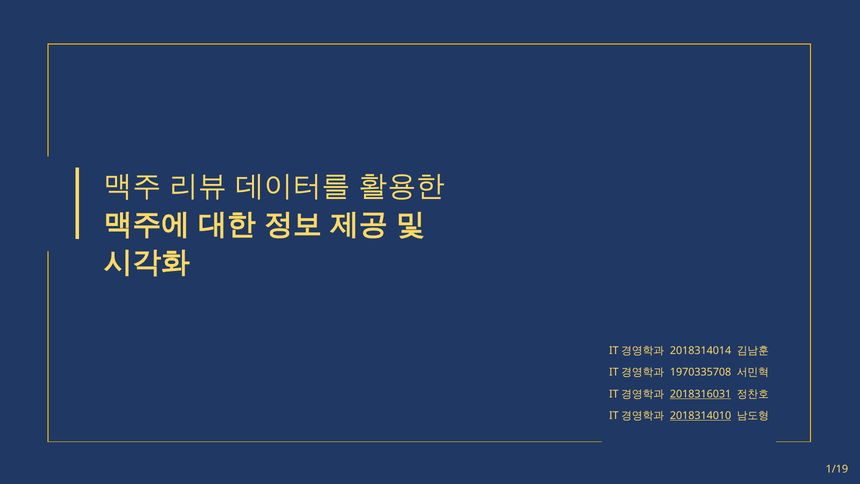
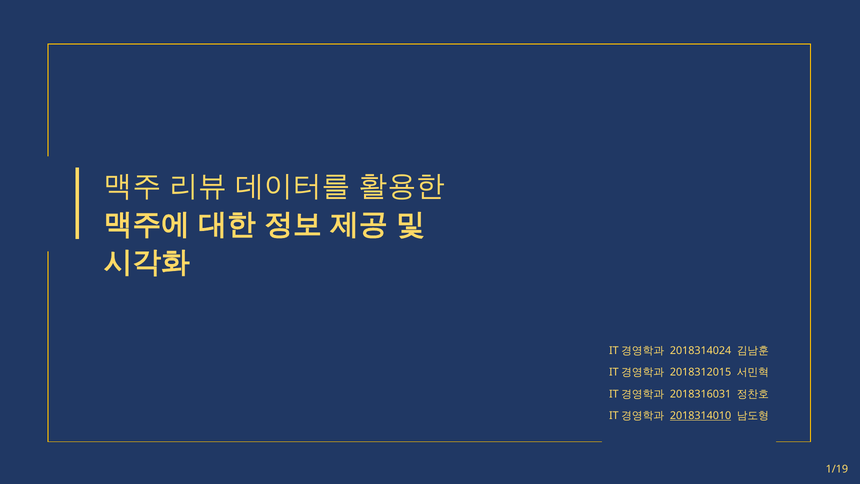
2018314014: 2018314014 -> 2018314024
1970335708: 1970335708 -> 2018312015
2018316031 underline: present -> none
